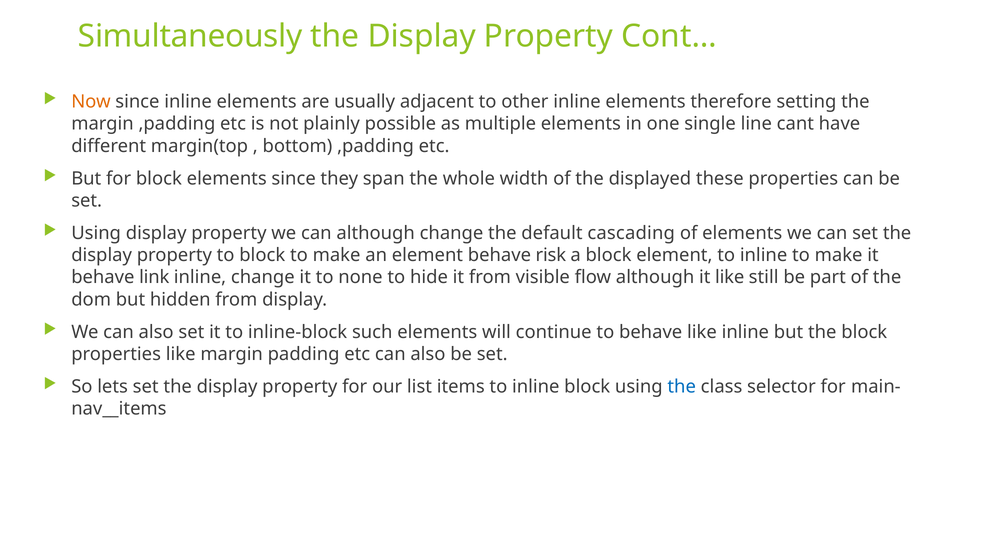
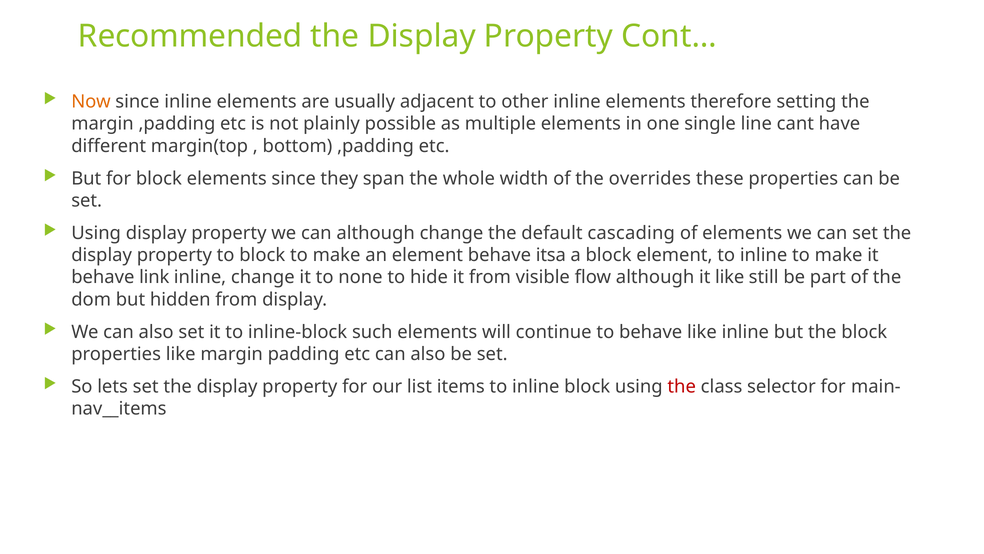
Simultaneously: Simultaneously -> Recommended
displayed: displayed -> overrides
risk: risk -> itsa
the at (682, 386) colour: blue -> red
